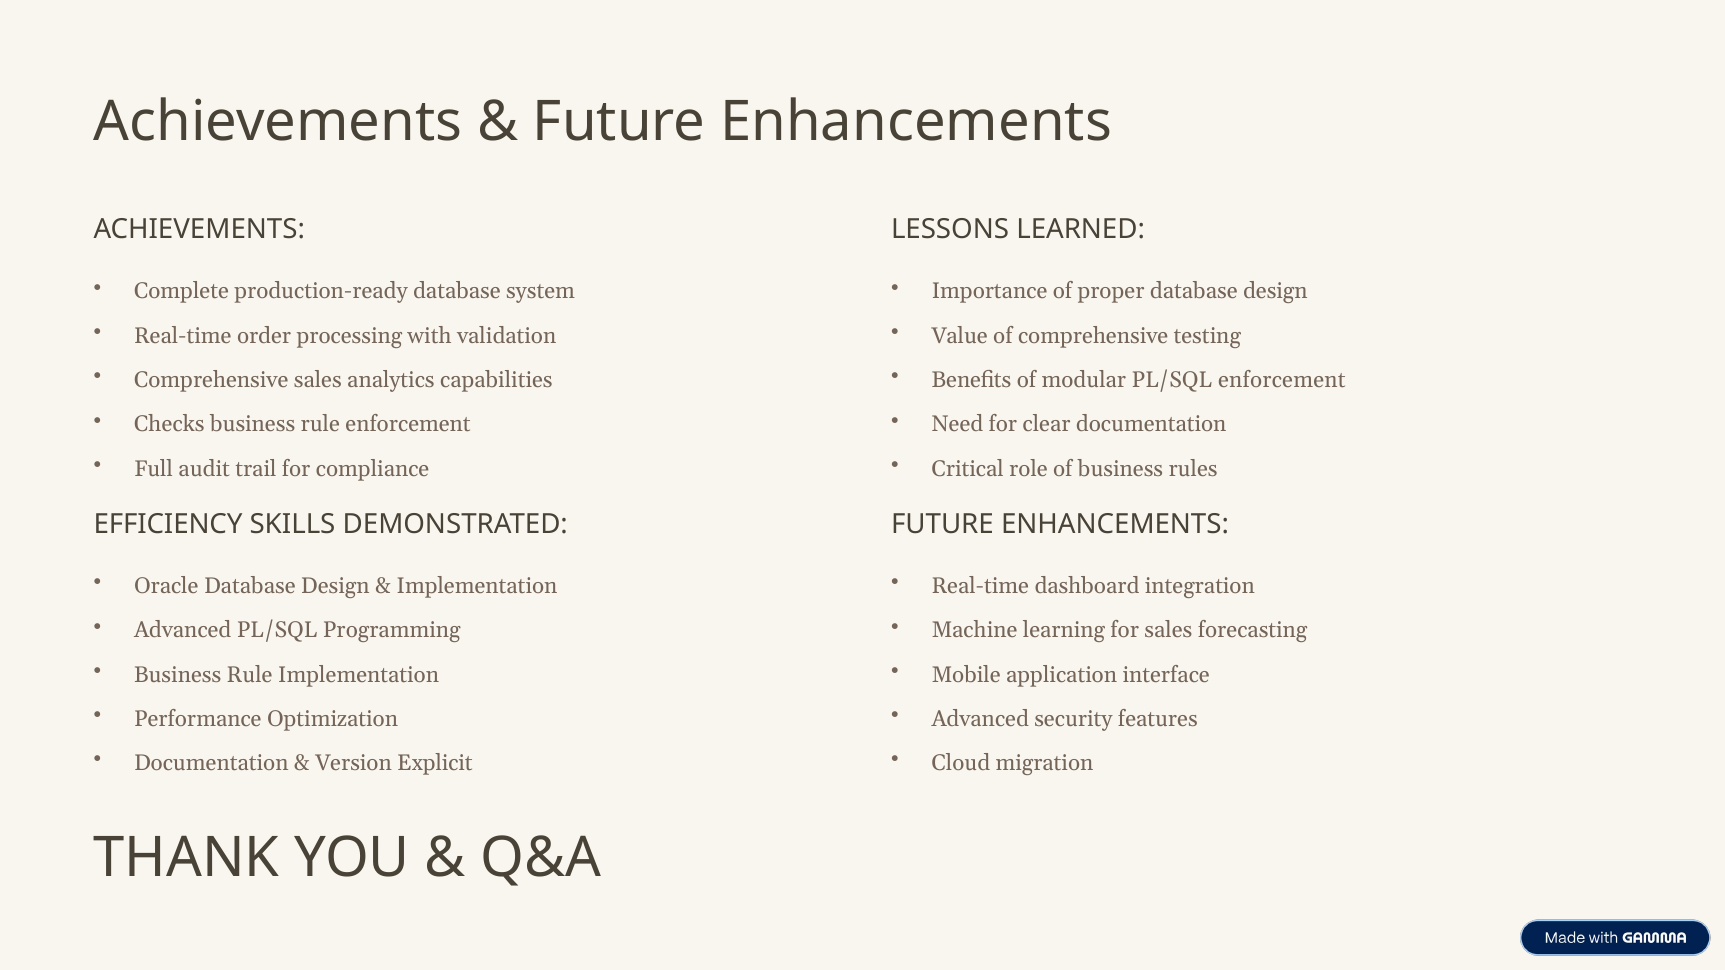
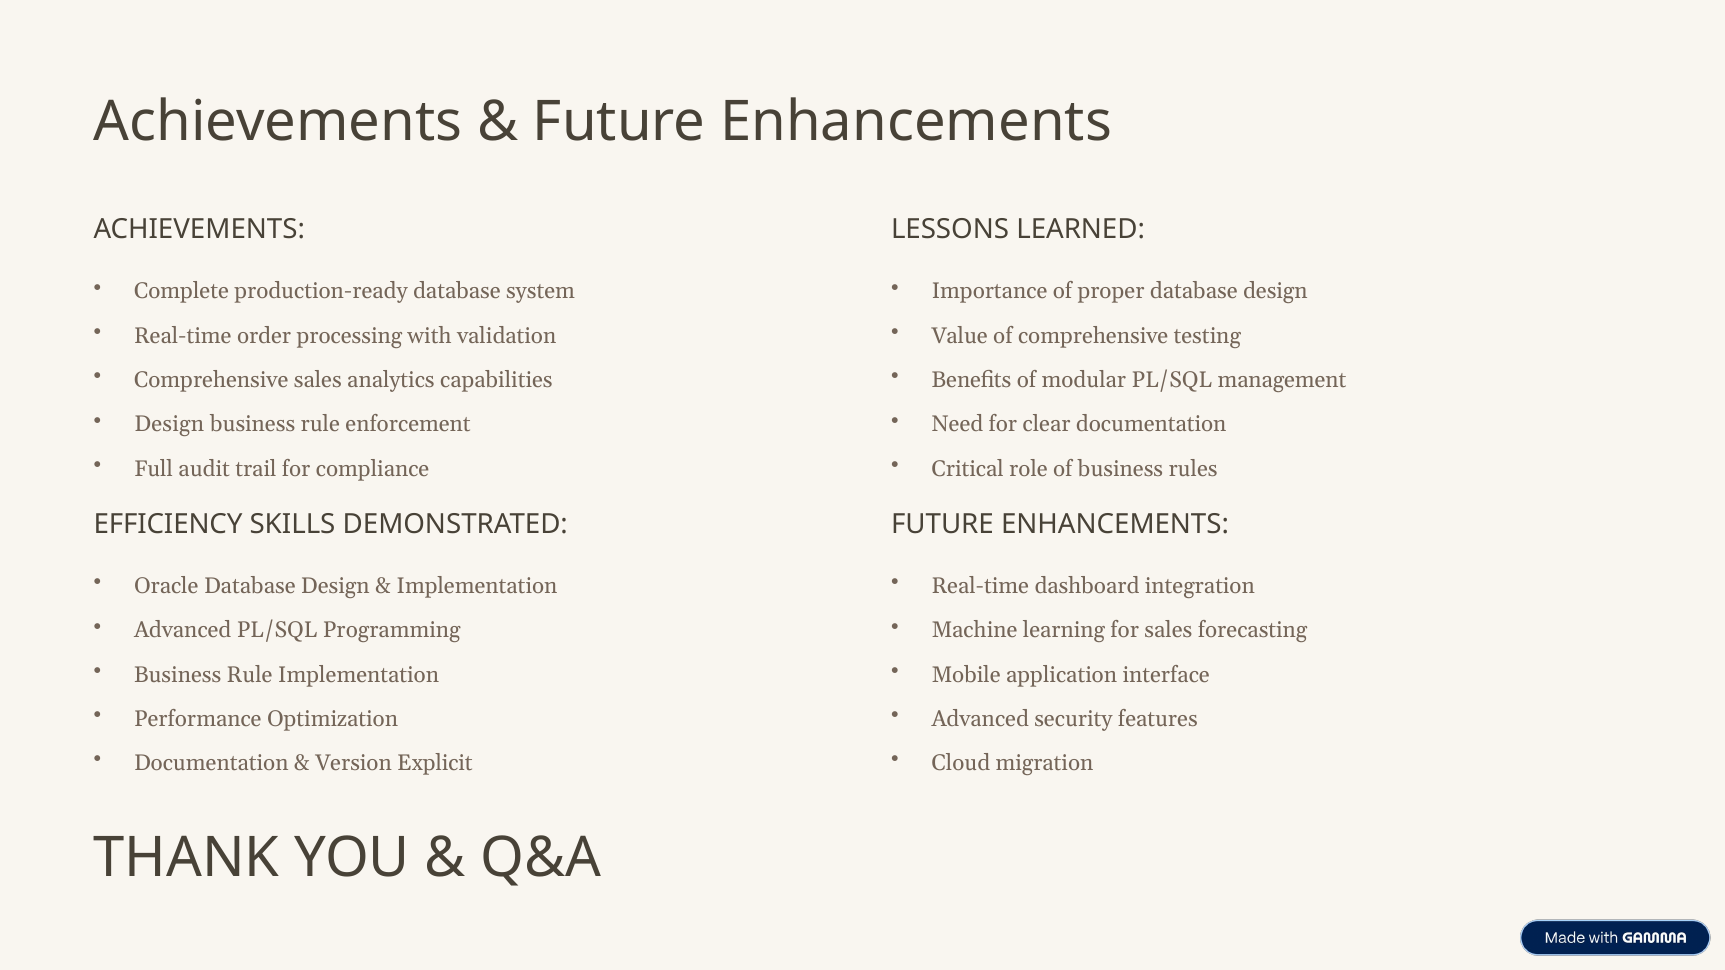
PL/SQL enforcement: enforcement -> management
Checks at (169, 425): Checks -> Design
